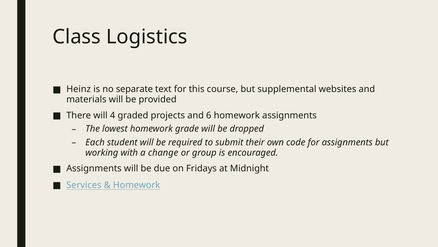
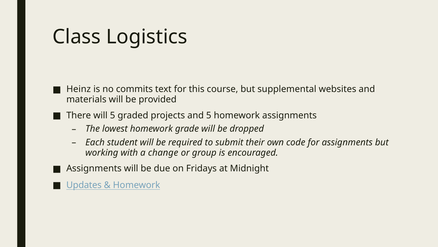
separate: separate -> commits
will 4: 4 -> 5
and 6: 6 -> 5
Services: Services -> Updates
